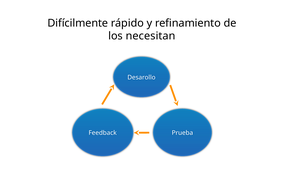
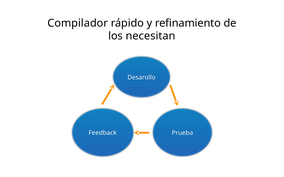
Difícilmente: Difícilmente -> Compilador
